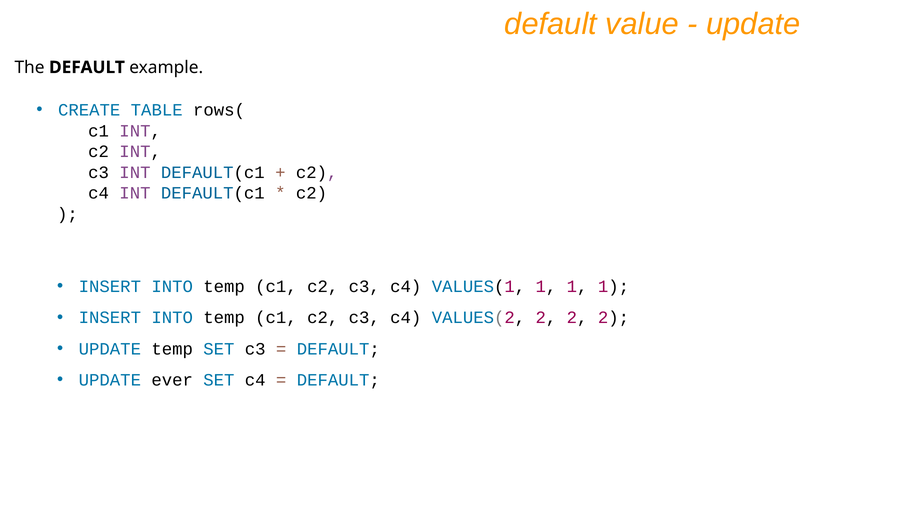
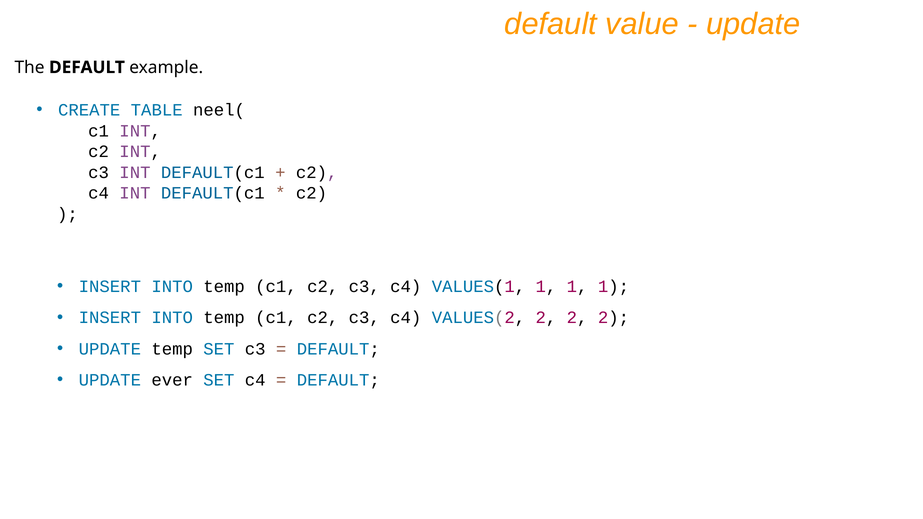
rows(: rows( -> neel(
